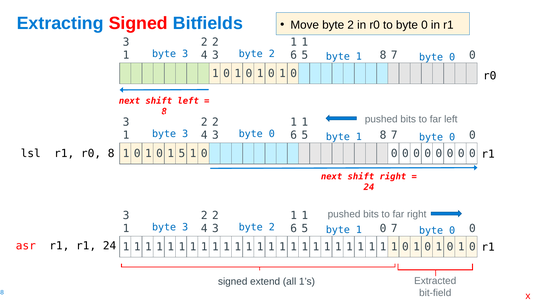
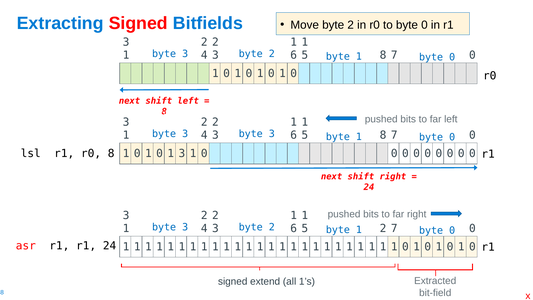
3 byte 0: 0 -> 3
0 1 5: 5 -> 3
0 at (383, 228): 0 -> 2
